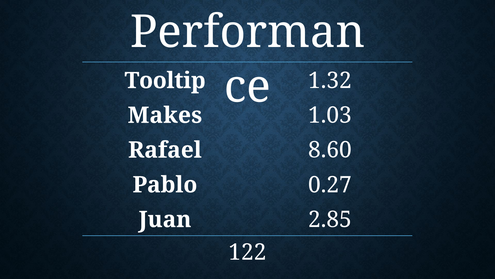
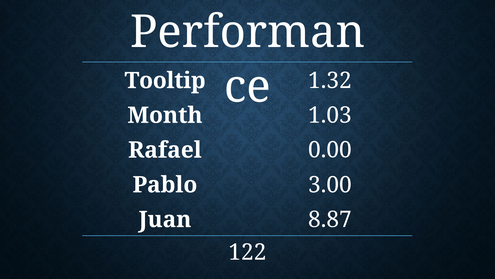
Makes: Makes -> Month
8.60: 8.60 -> 0.00
0.27: 0.27 -> 3.00
2.85: 2.85 -> 8.87
